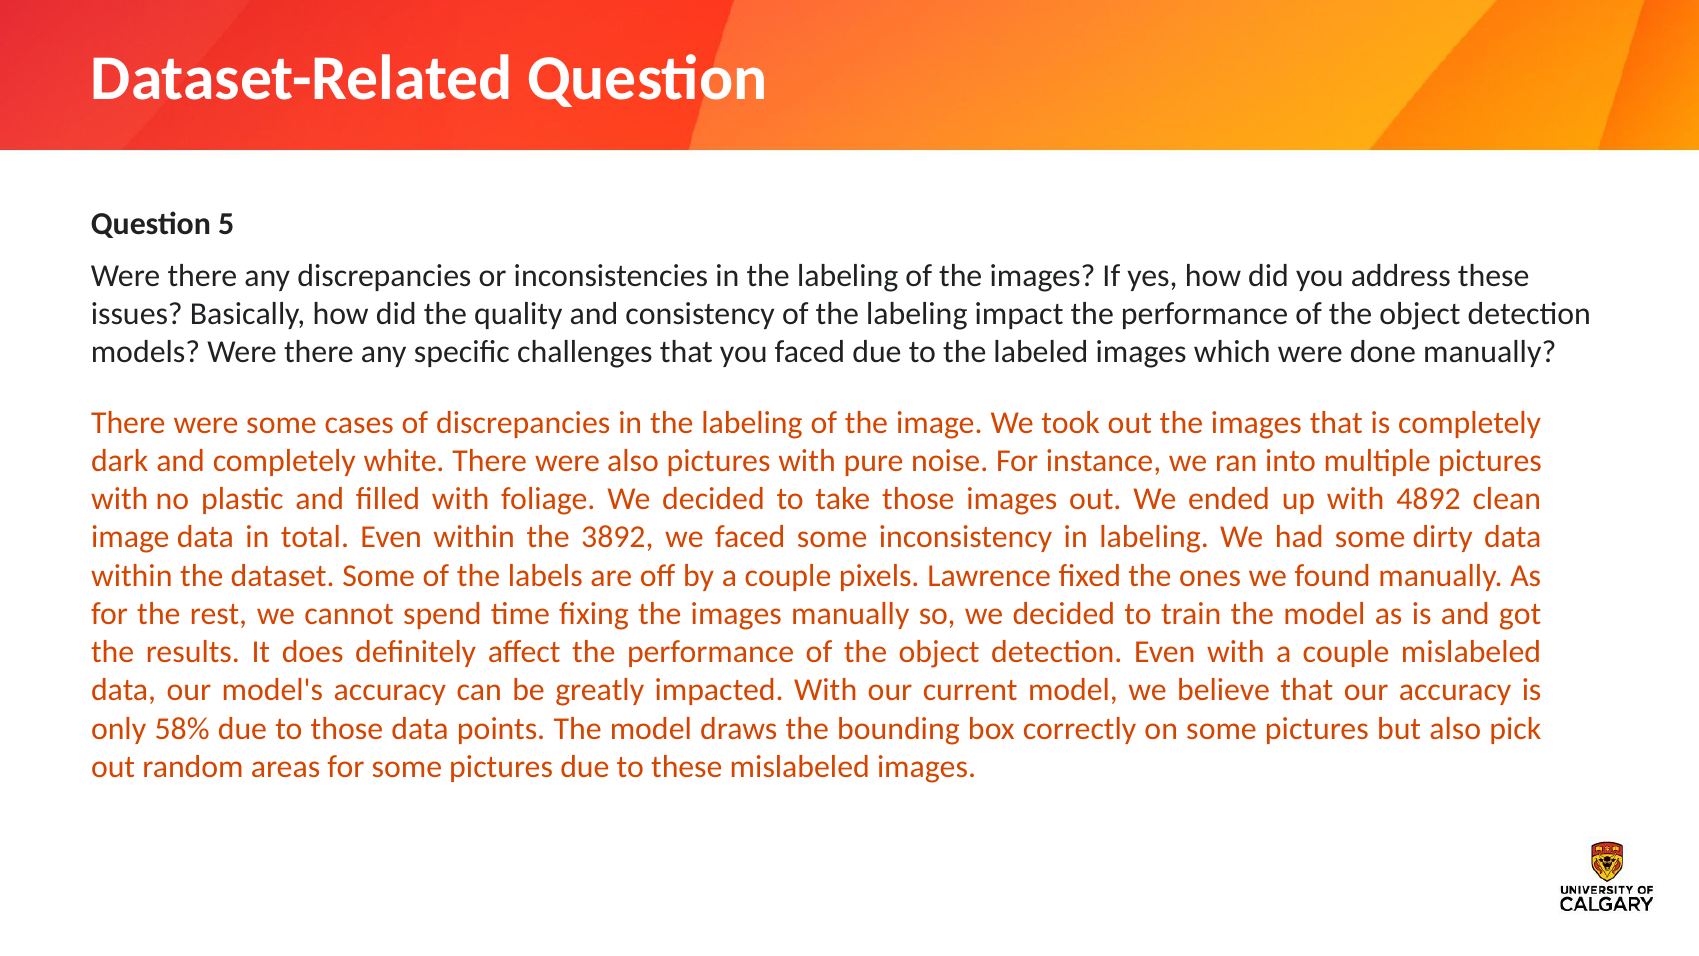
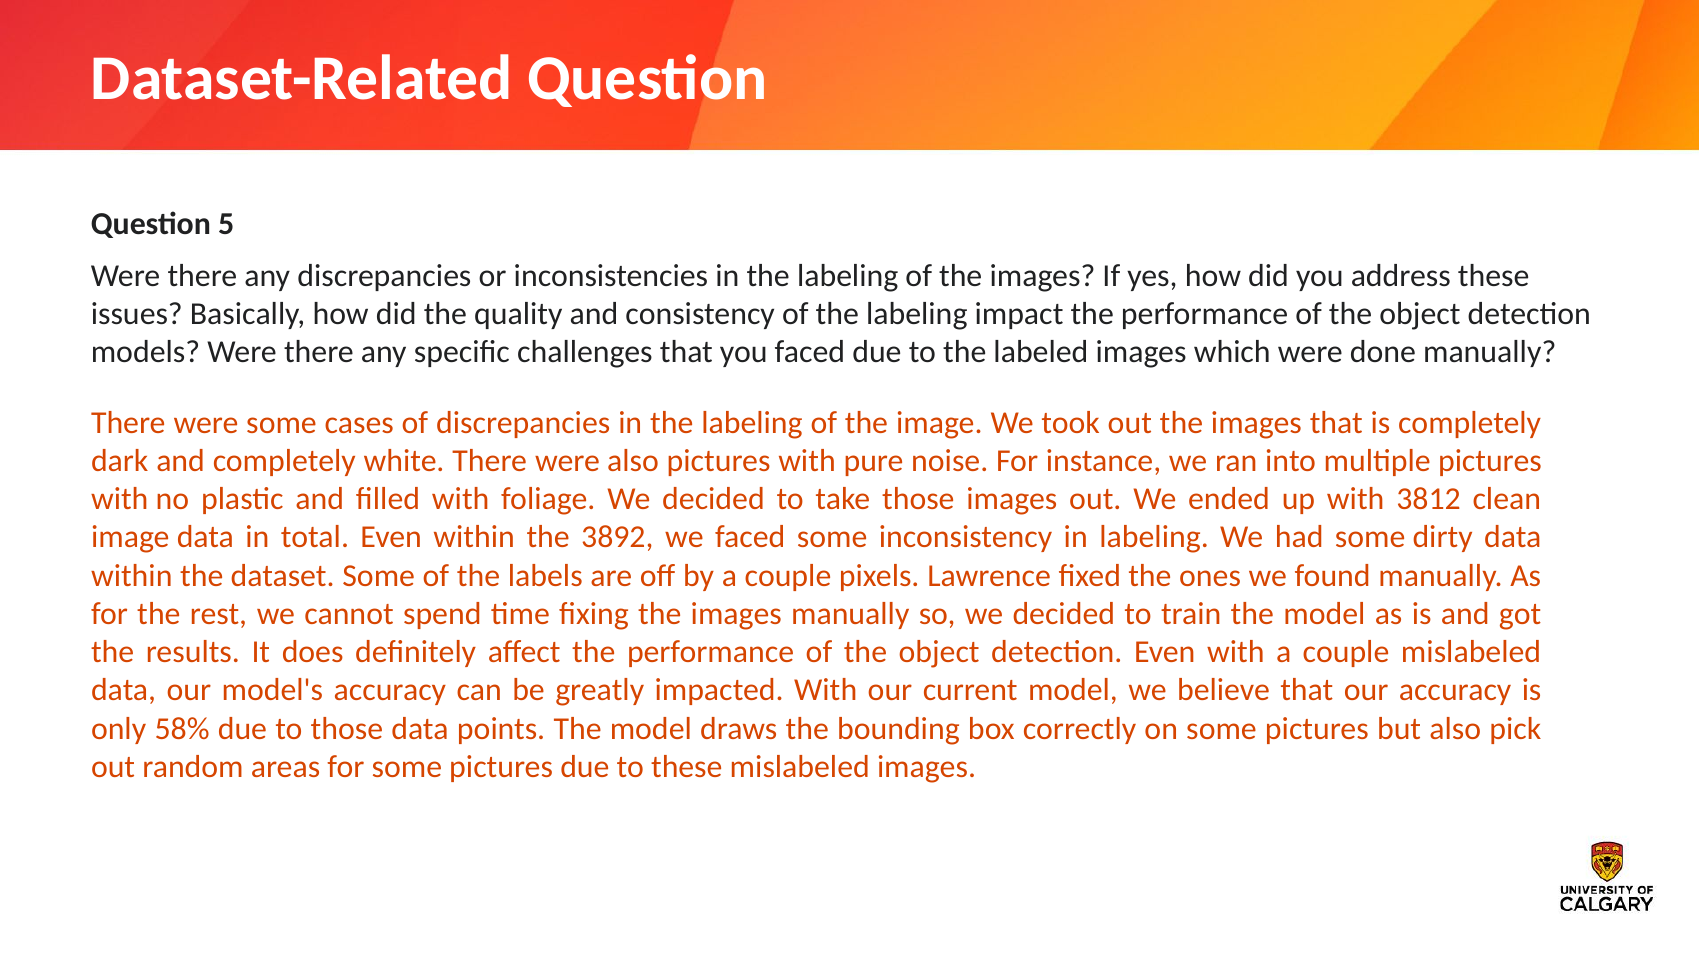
4892: 4892 -> 3812
